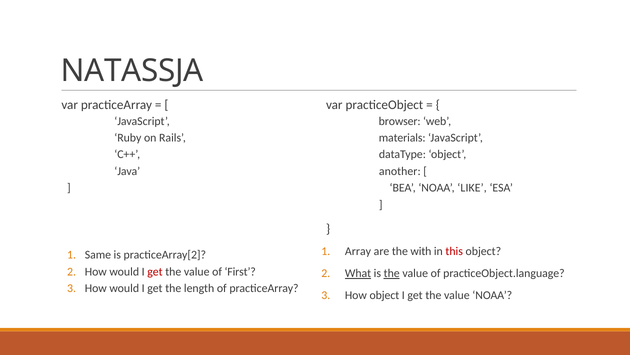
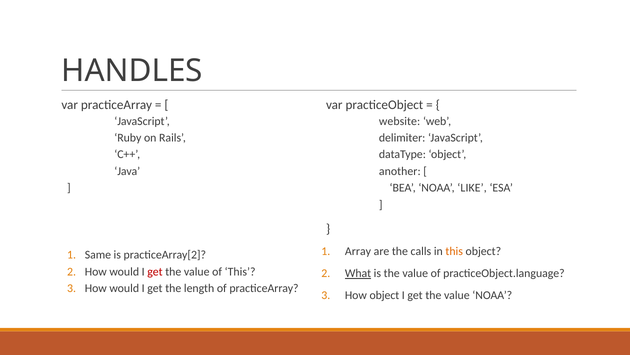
NATASSJA: NATASSJA -> HANDLES
browser: browser -> website
materials: materials -> delimiter
with: with -> calls
this at (454, 251) colour: red -> orange
of First: First -> This
the at (392, 273) underline: present -> none
